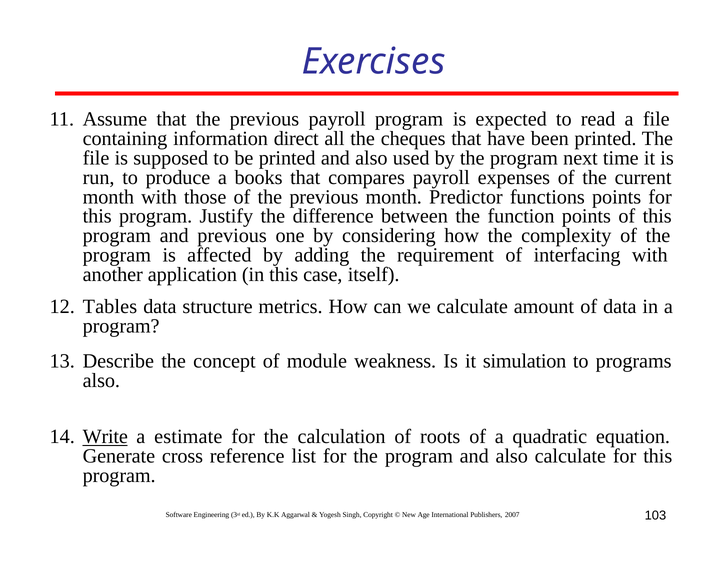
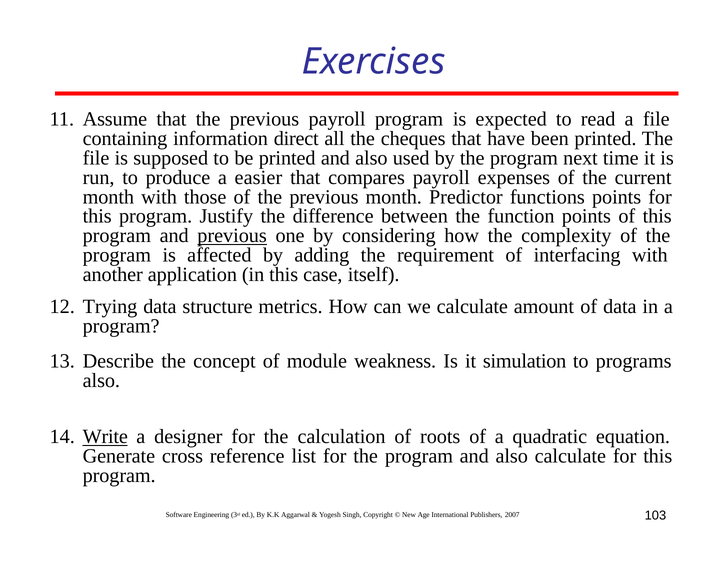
books: books -> easier
previous at (232, 236) underline: none -> present
Tables: Tables -> Trying
estimate: estimate -> designer
